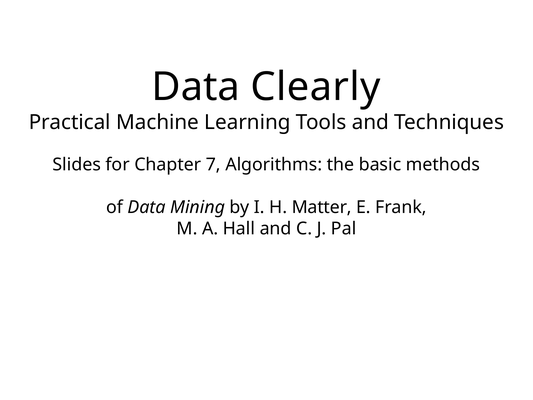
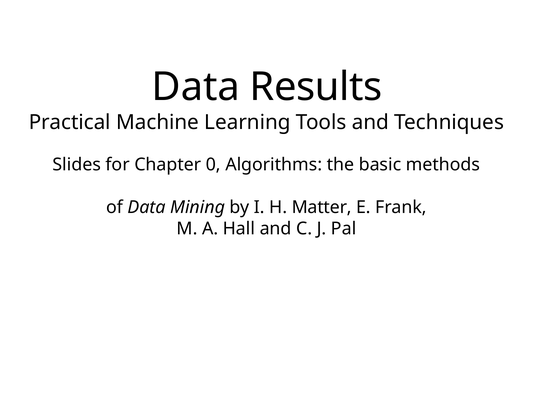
Clearly: Clearly -> Results
7: 7 -> 0
